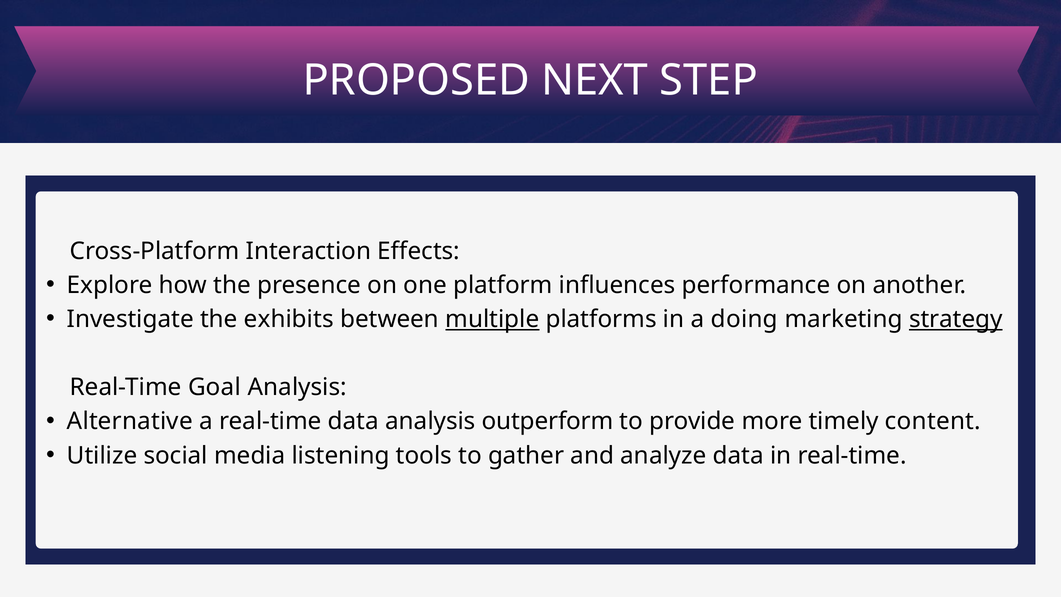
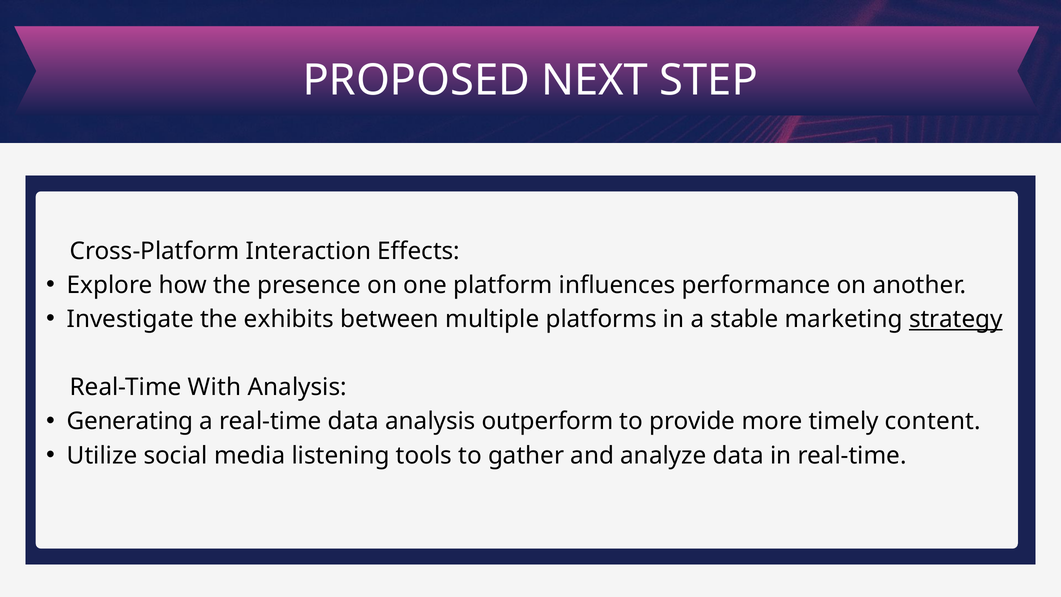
multiple underline: present -> none
doing: doing -> stable
Goal: Goal -> With
Alternative: Alternative -> Generating
